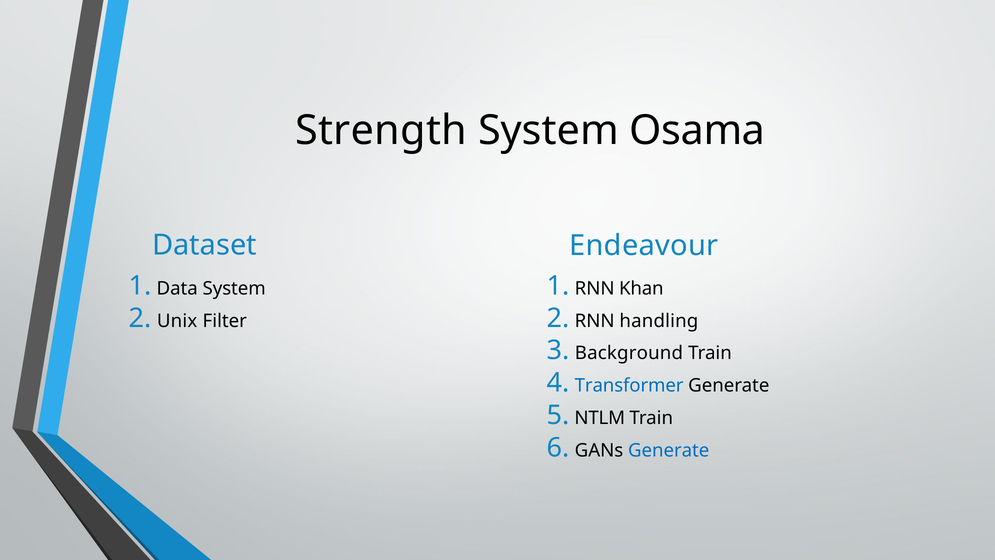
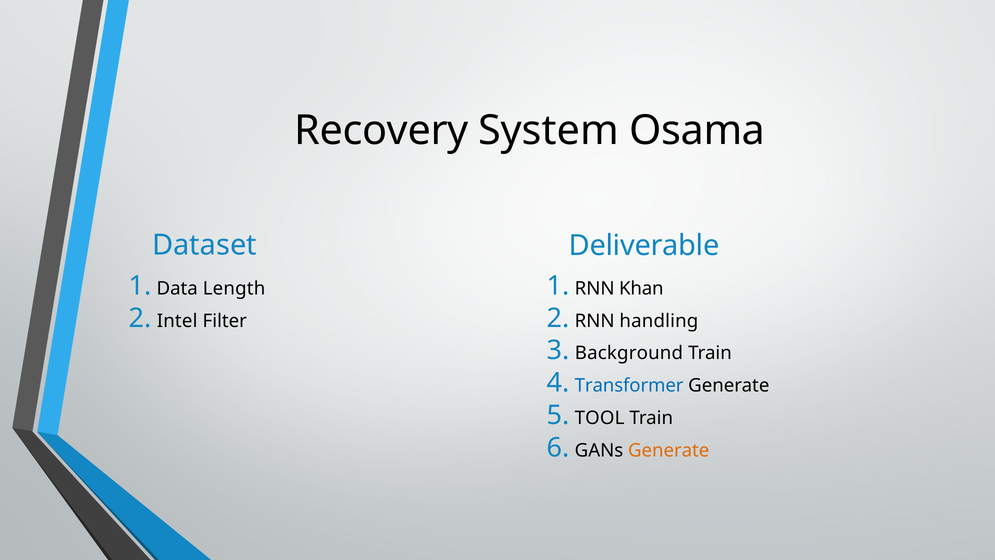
Strength: Strength -> Recovery
Endeavour: Endeavour -> Deliverable
Data System: System -> Length
Unix: Unix -> Intel
NTLM: NTLM -> TOOL
Generate at (669, 450) colour: blue -> orange
